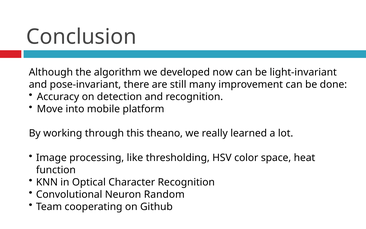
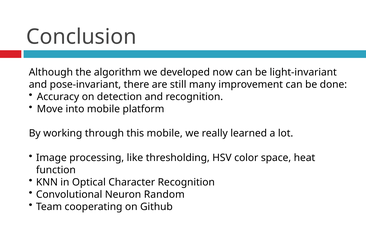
this theano: theano -> mobile
